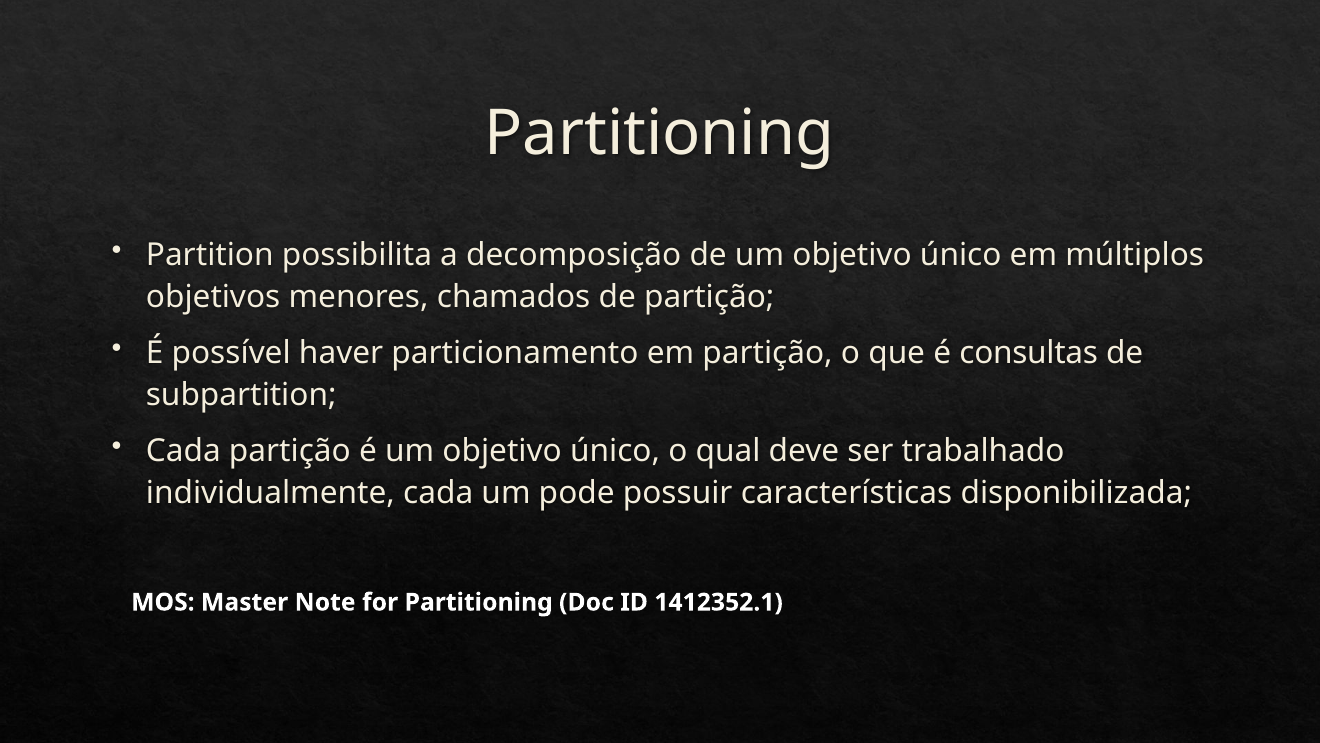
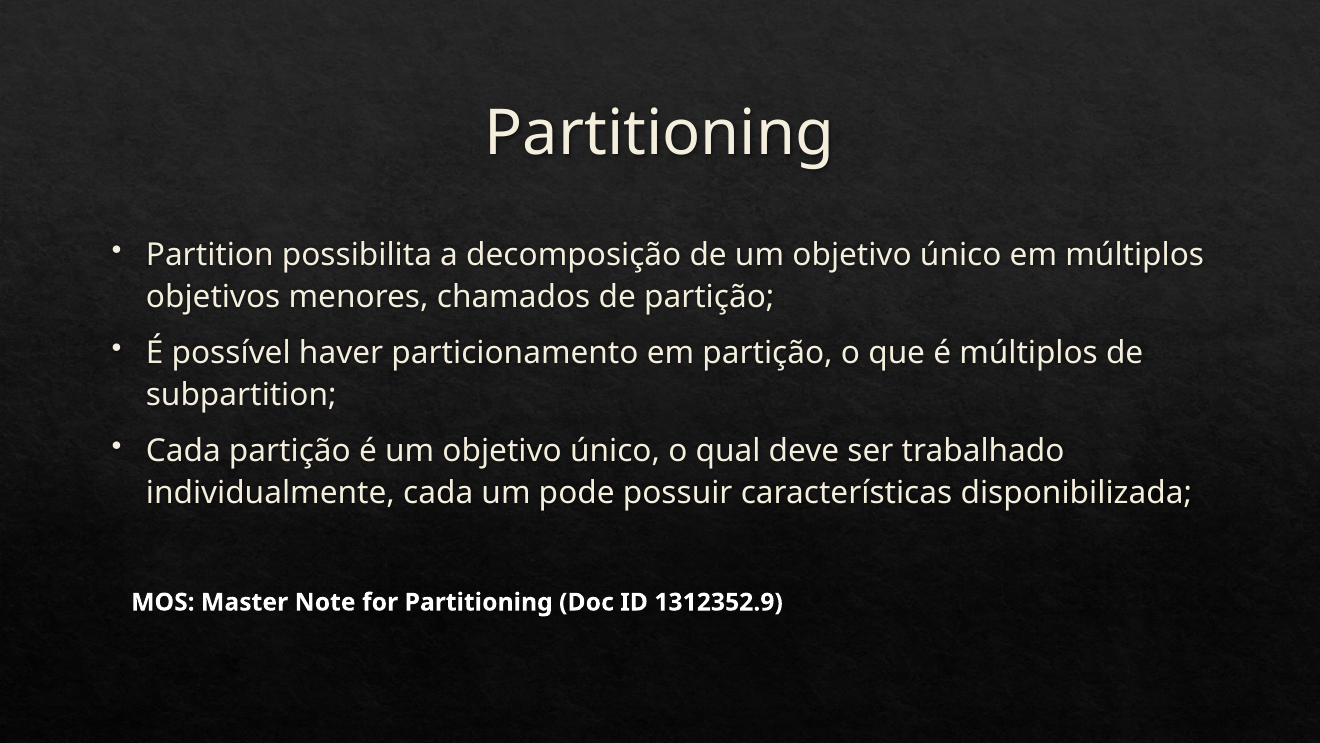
é consultas: consultas -> múltiplos
1412352.1: 1412352.1 -> 1312352.9
